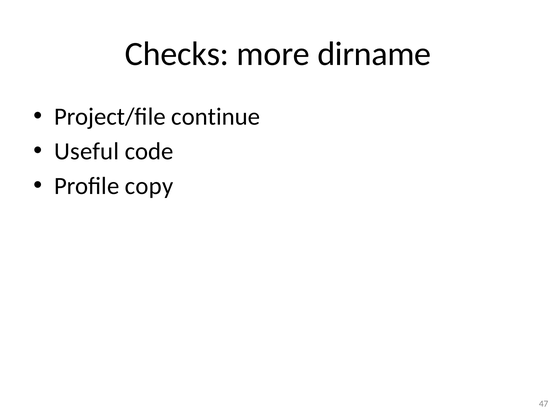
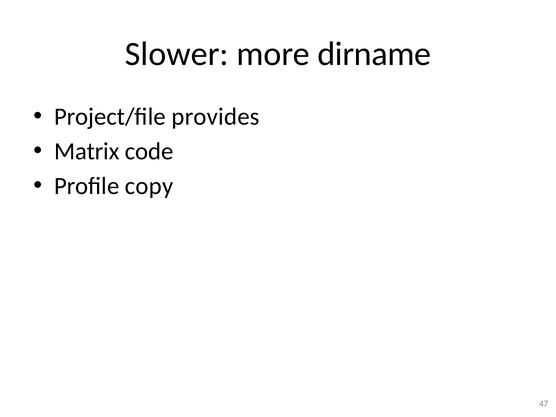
Checks: Checks -> Slower
continue: continue -> provides
Useful: Useful -> Matrix
